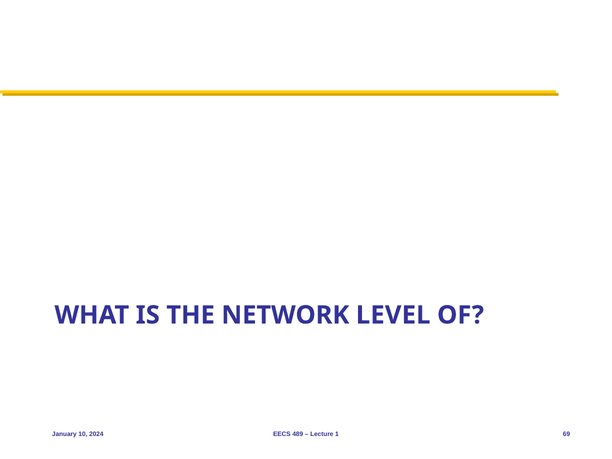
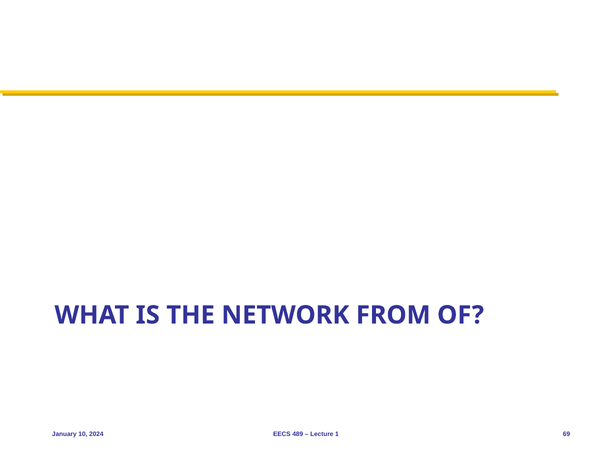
LEVEL: LEVEL -> FROM
